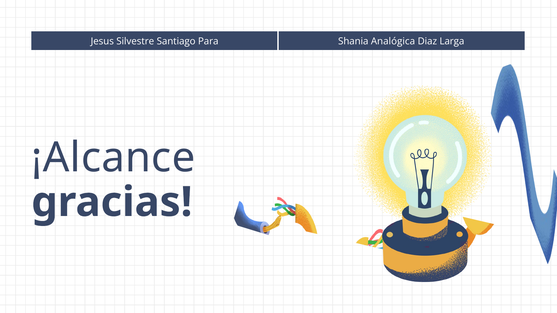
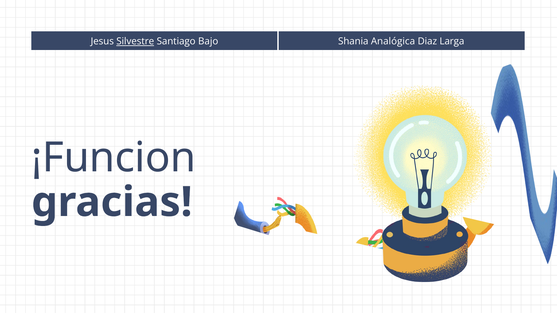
Silvestre underline: none -> present
Para: Para -> Bajo
¡Alcance: ¡Alcance -> ¡Funcion
